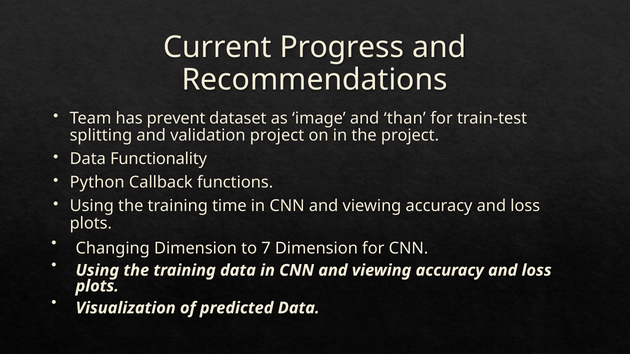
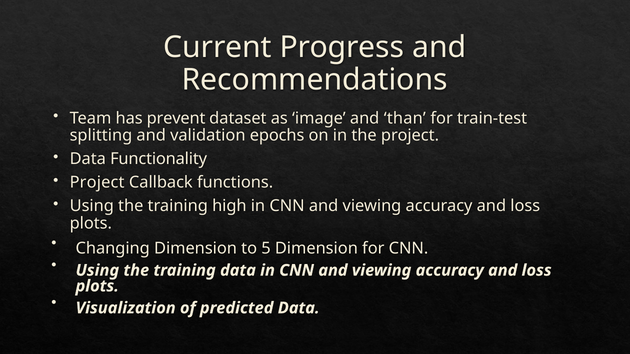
validation project: project -> epochs
Python at (97, 183): Python -> Project
time: time -> high
7: 7 -> 5
